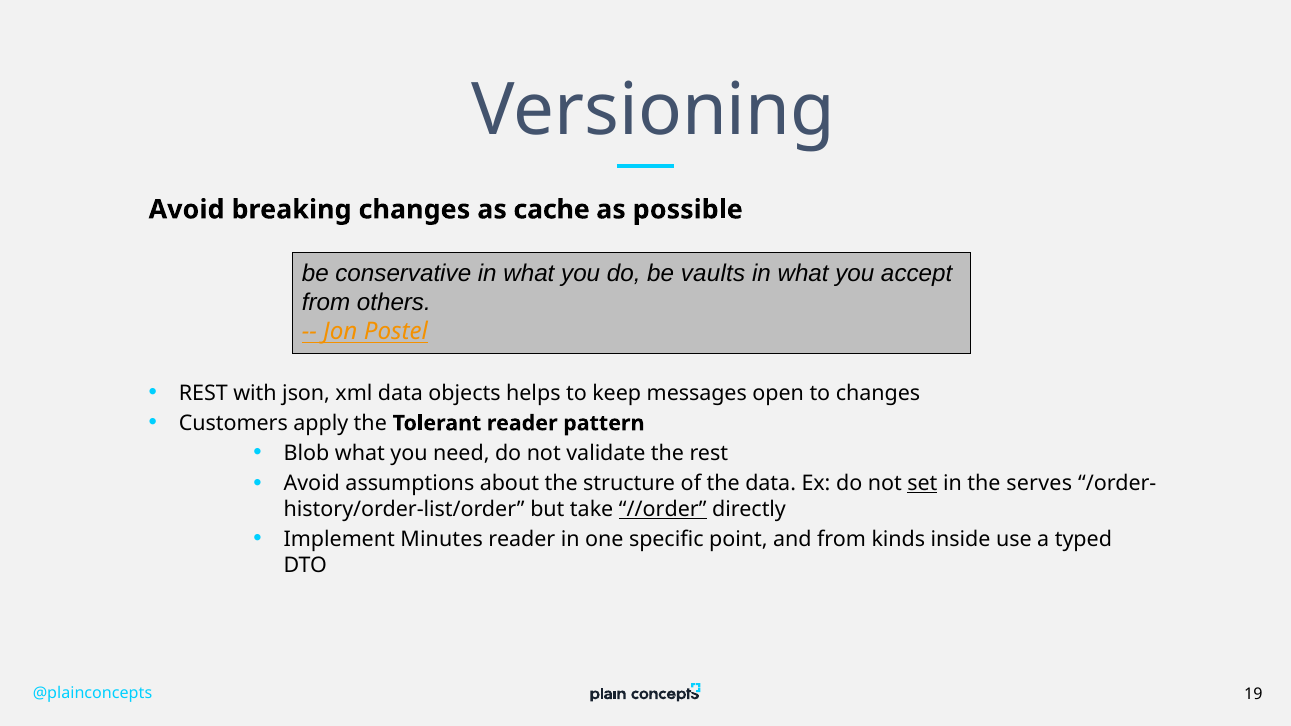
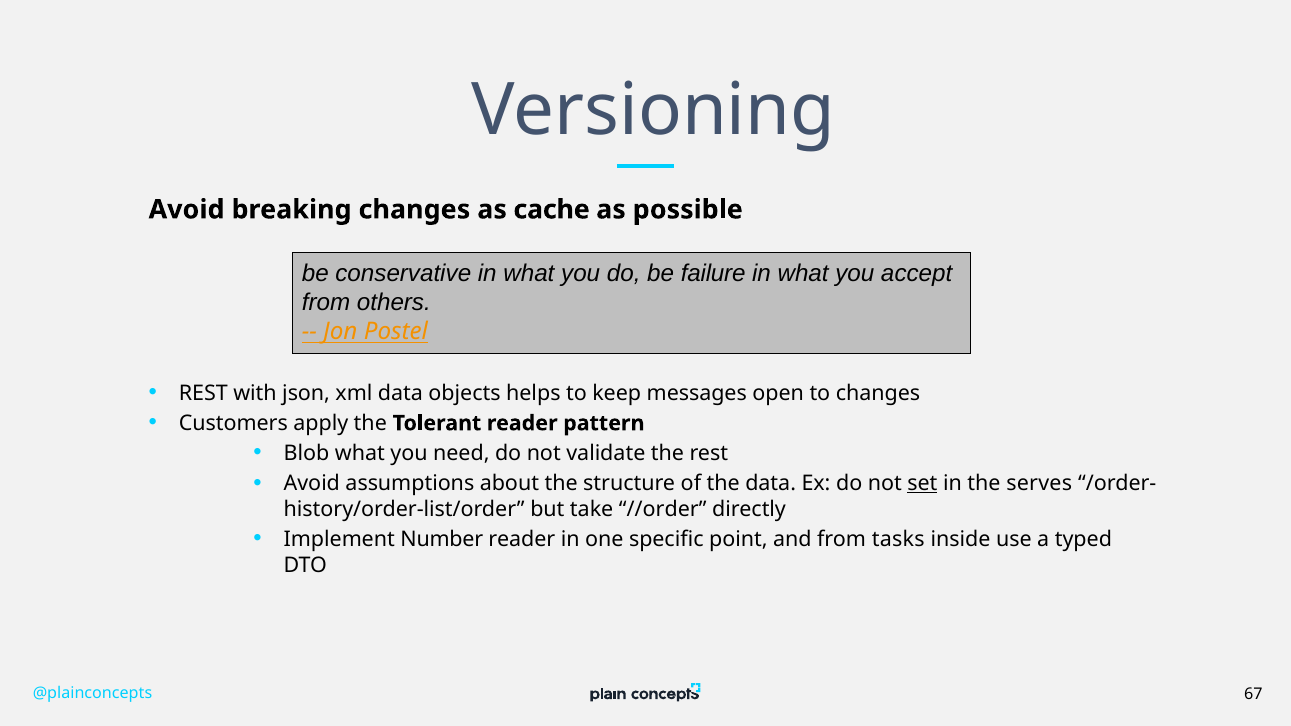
vaults: vaults -> failure
//order underline: present -> none
Minutes: Minutes -> Number
kinds: kinds -> tasks
19: 19 -> 67
